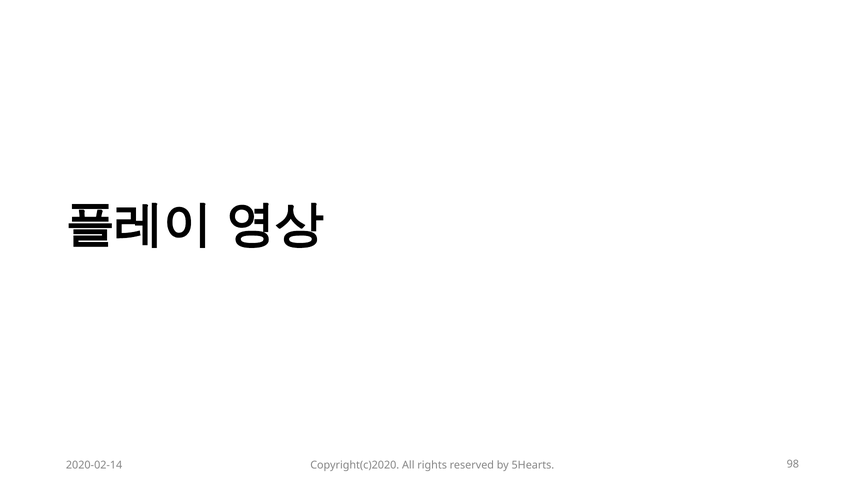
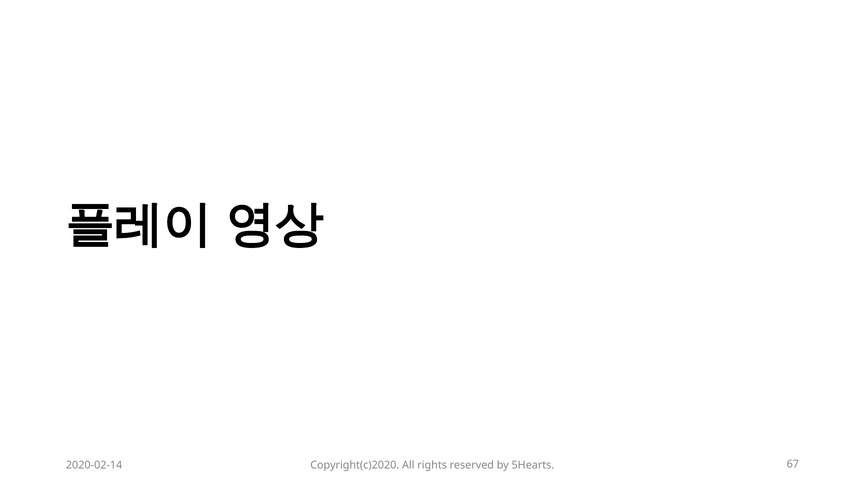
98: 98 -> 67
